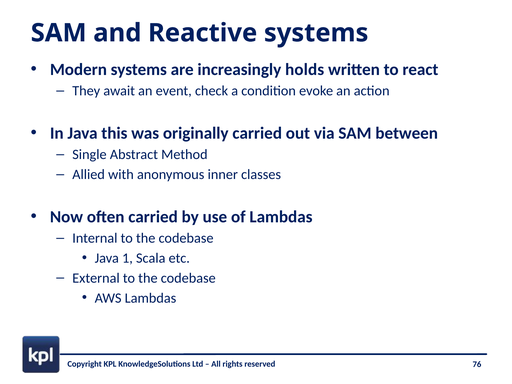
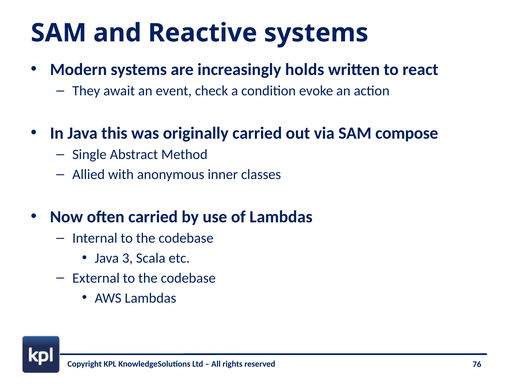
between: between -> compose
1: 1 -> 3
